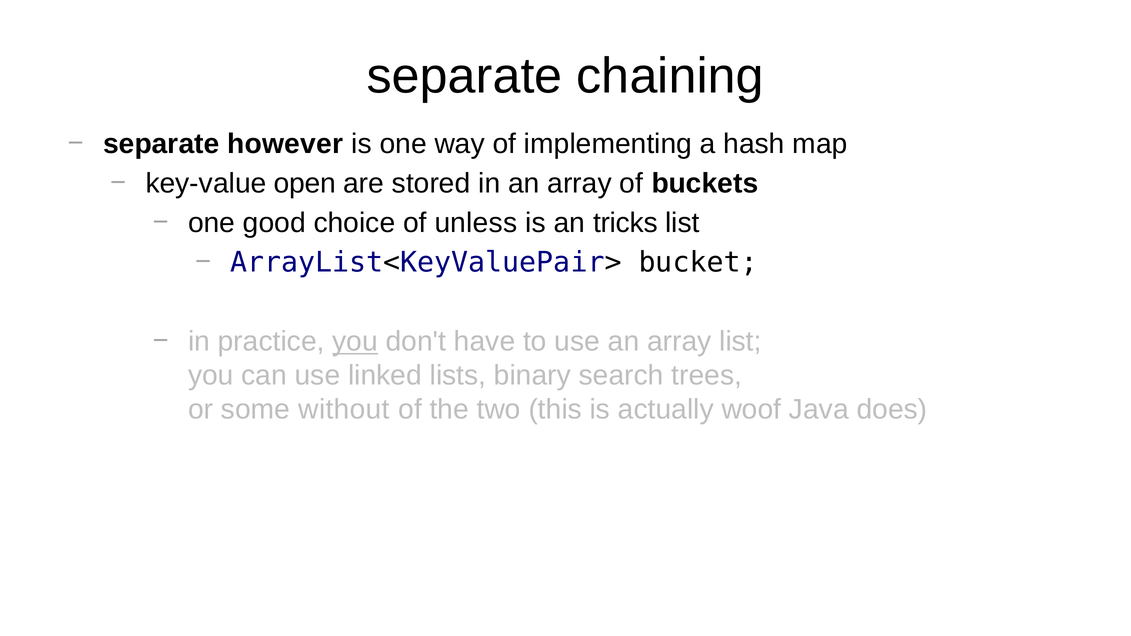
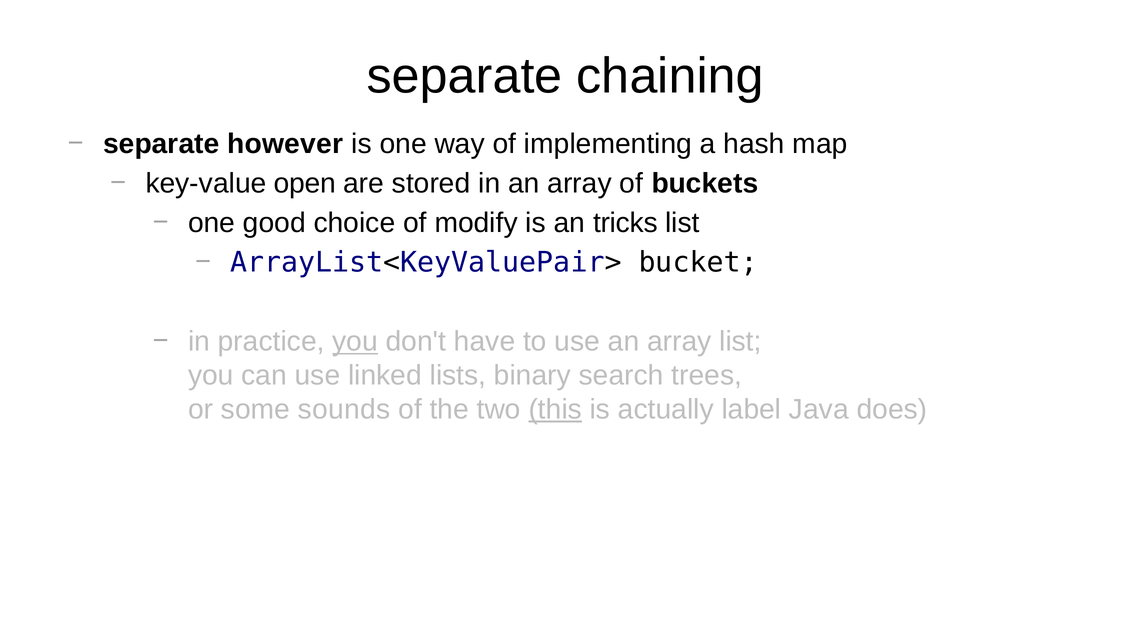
unless: unless -> modify
without: without -> sounds
this underline: none -> present
woof: woof -> label
